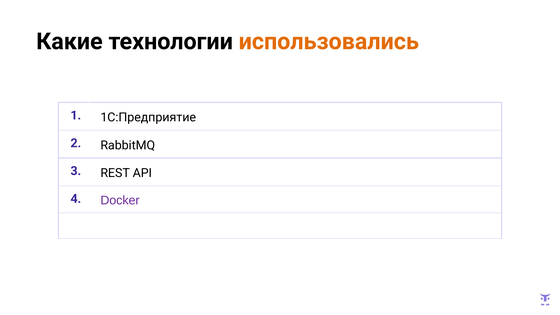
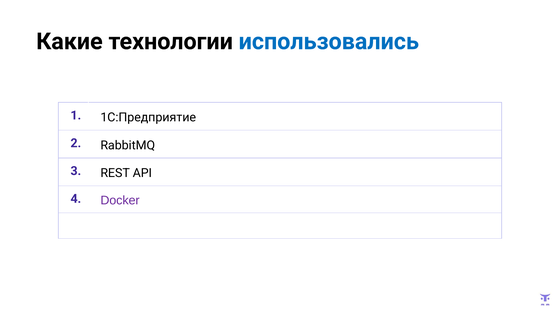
использовались colour: orange -> blue
